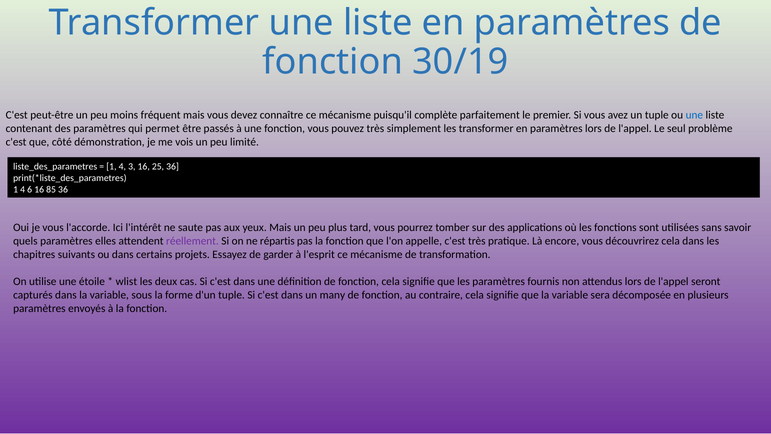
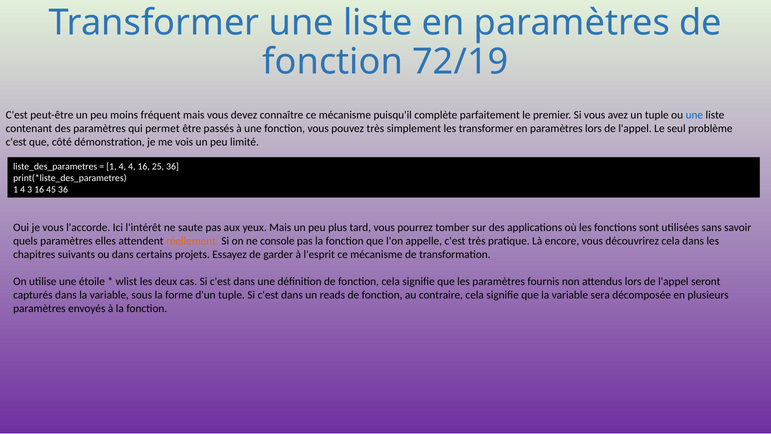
30/19: 30/19 -> 72/19
4 3: 3 -> 4
6: 6 -> 3
85: 85 -> 45
réellement colour: purple -> orange
répartis: répartis -> console
many: many -> reads
